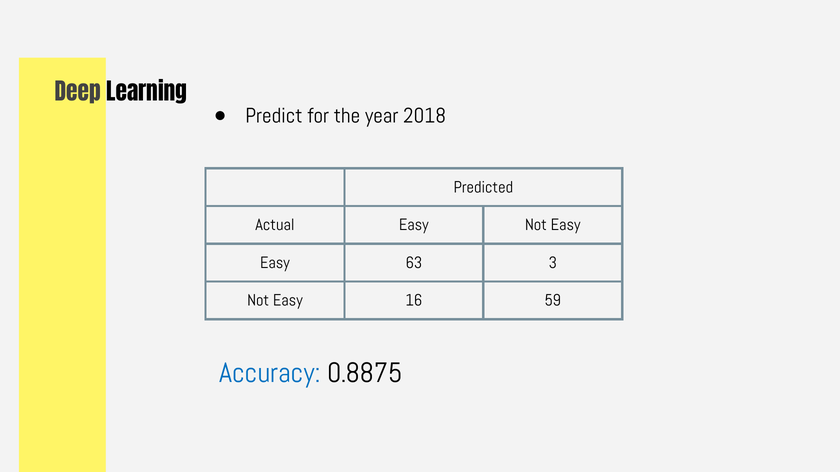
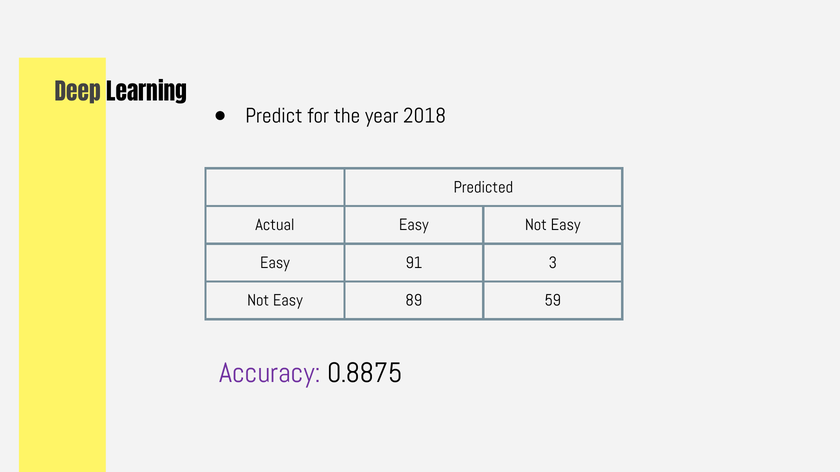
63: 63 -> 91
16: 16 -> 89
Accuracy colour: blue -> purple
